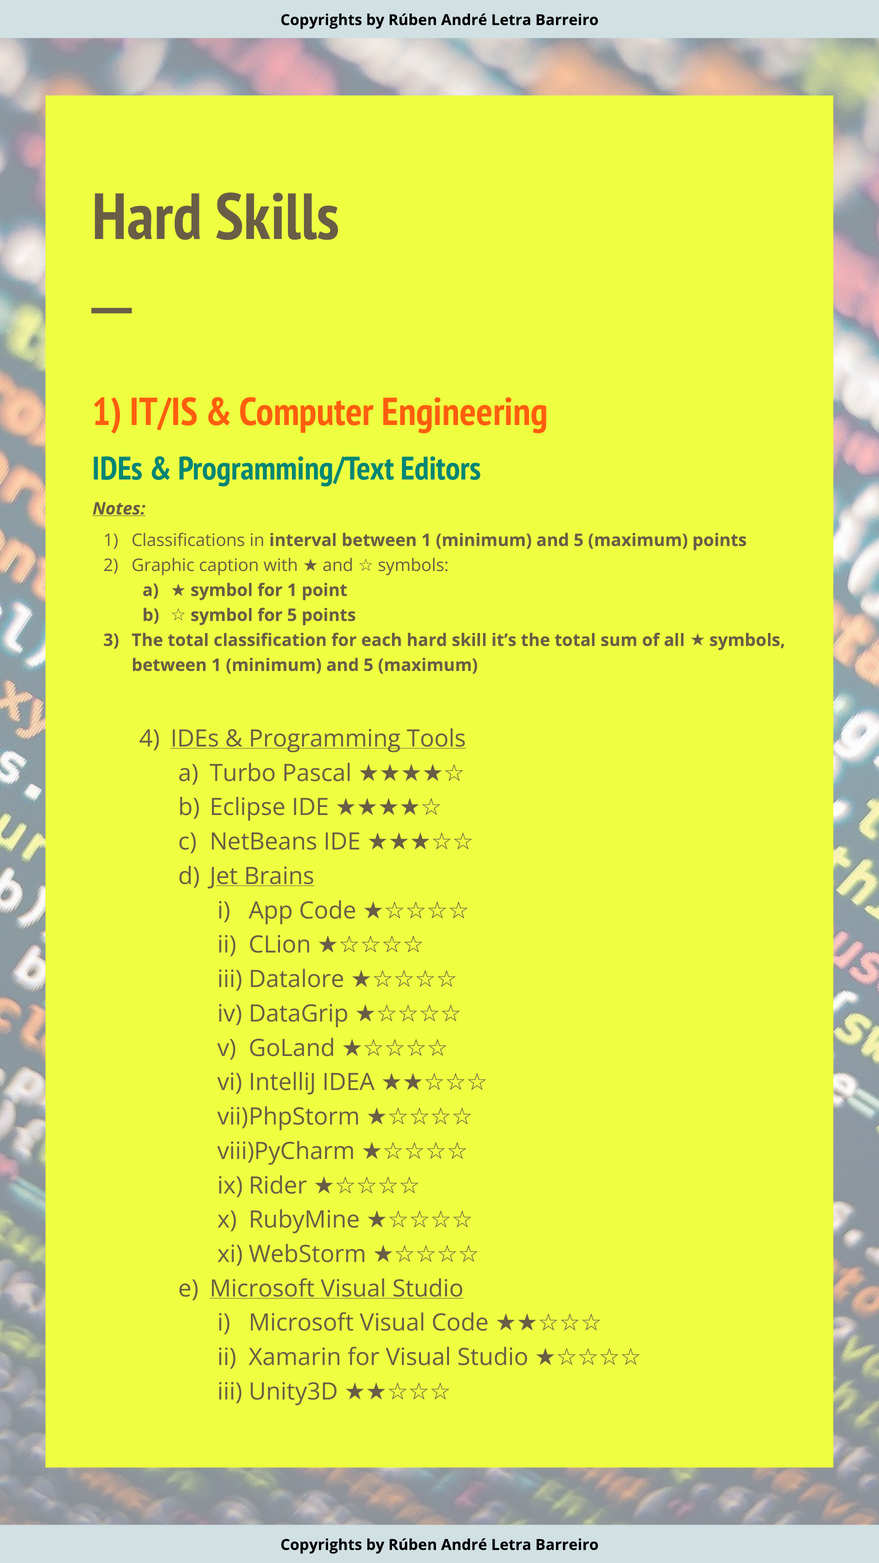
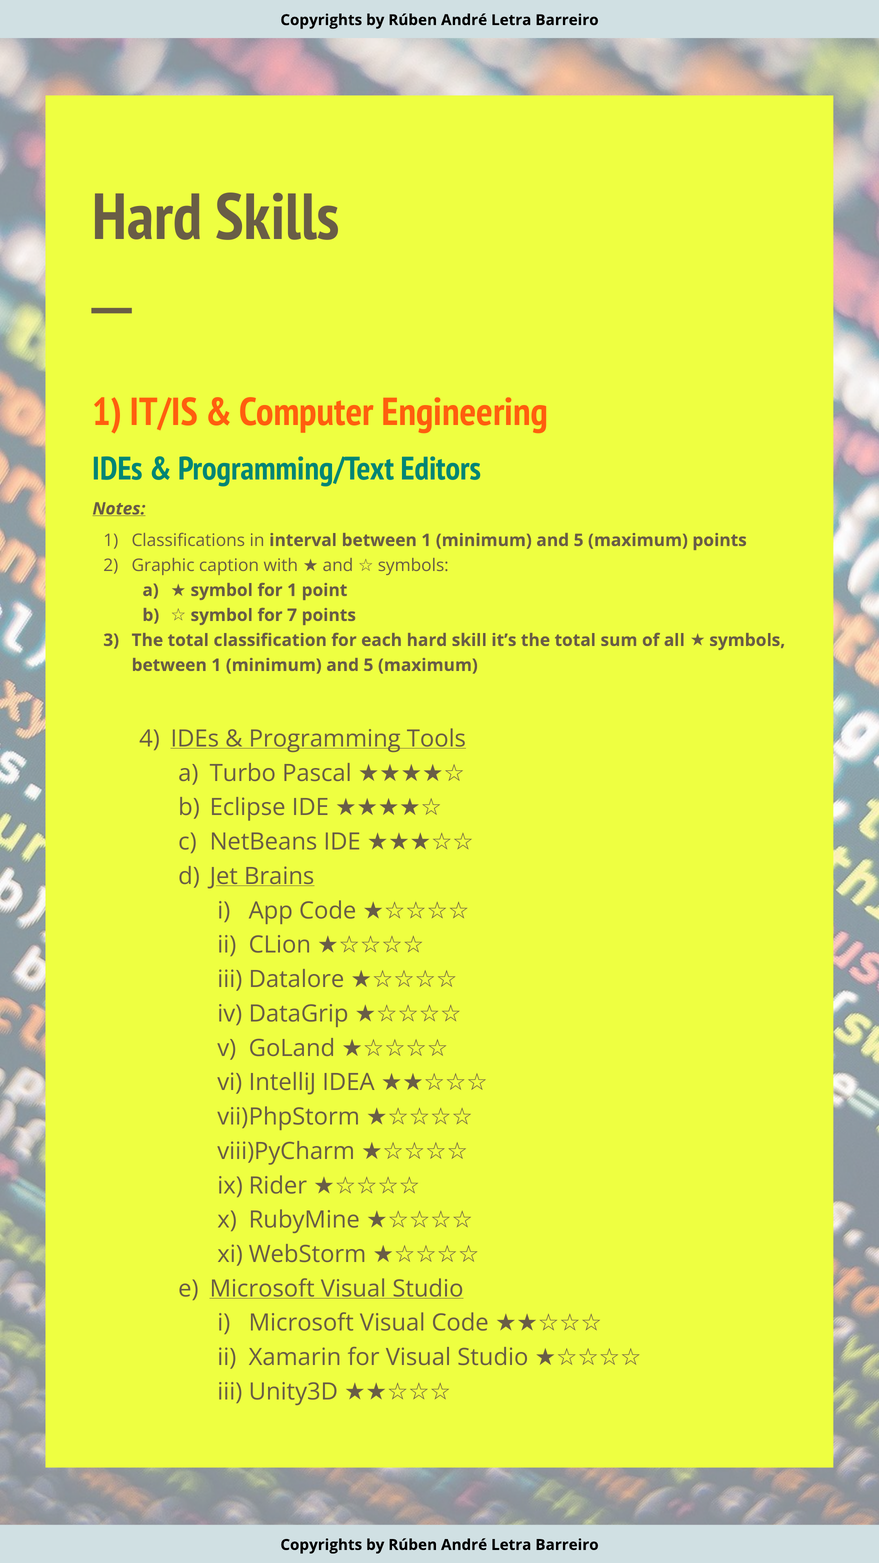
for 5: 5 -> 7
